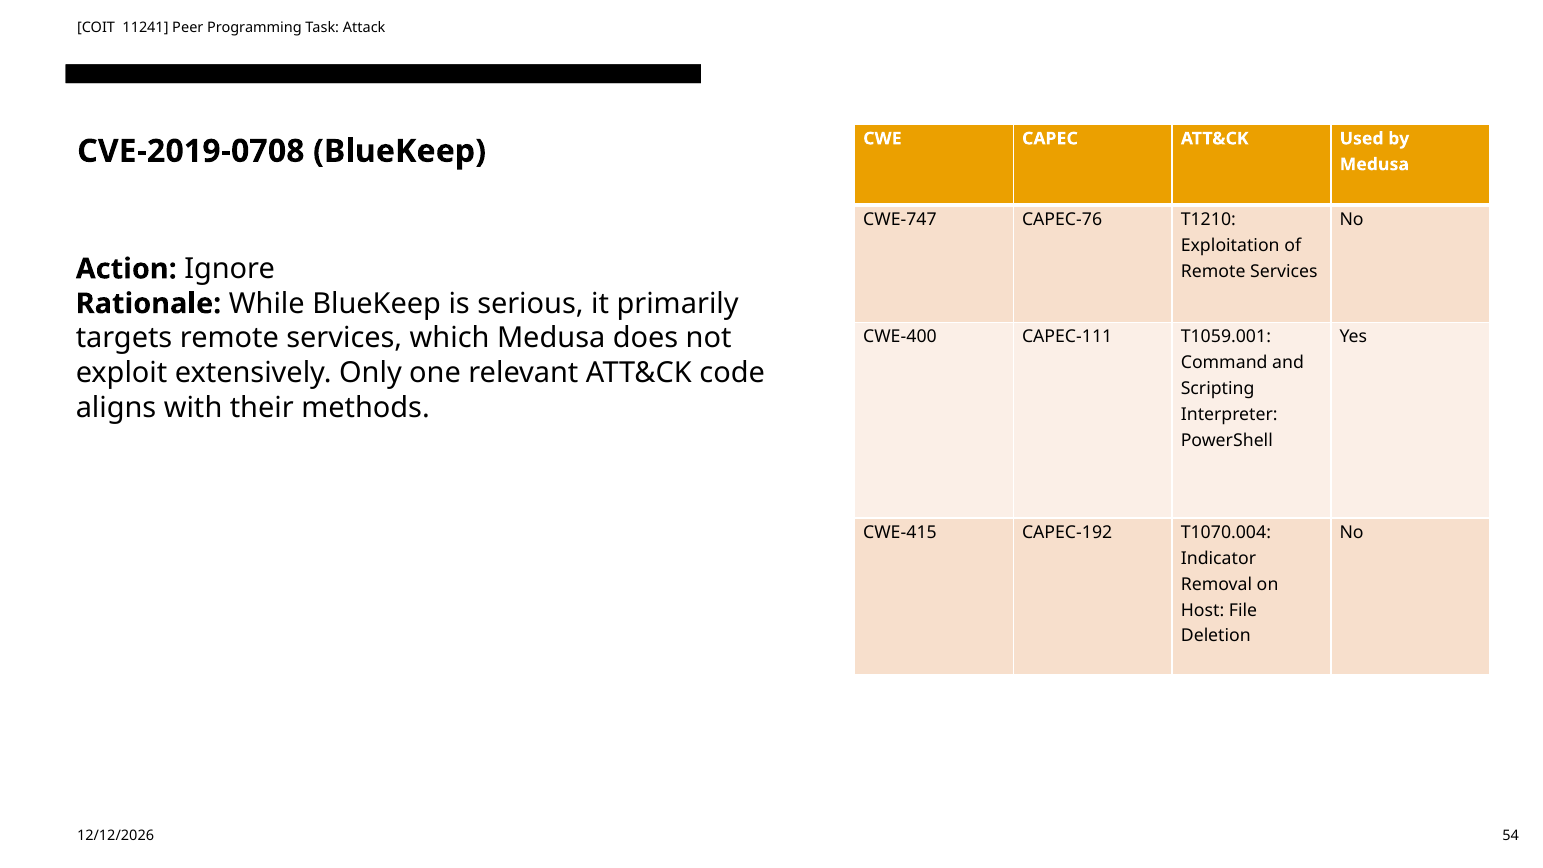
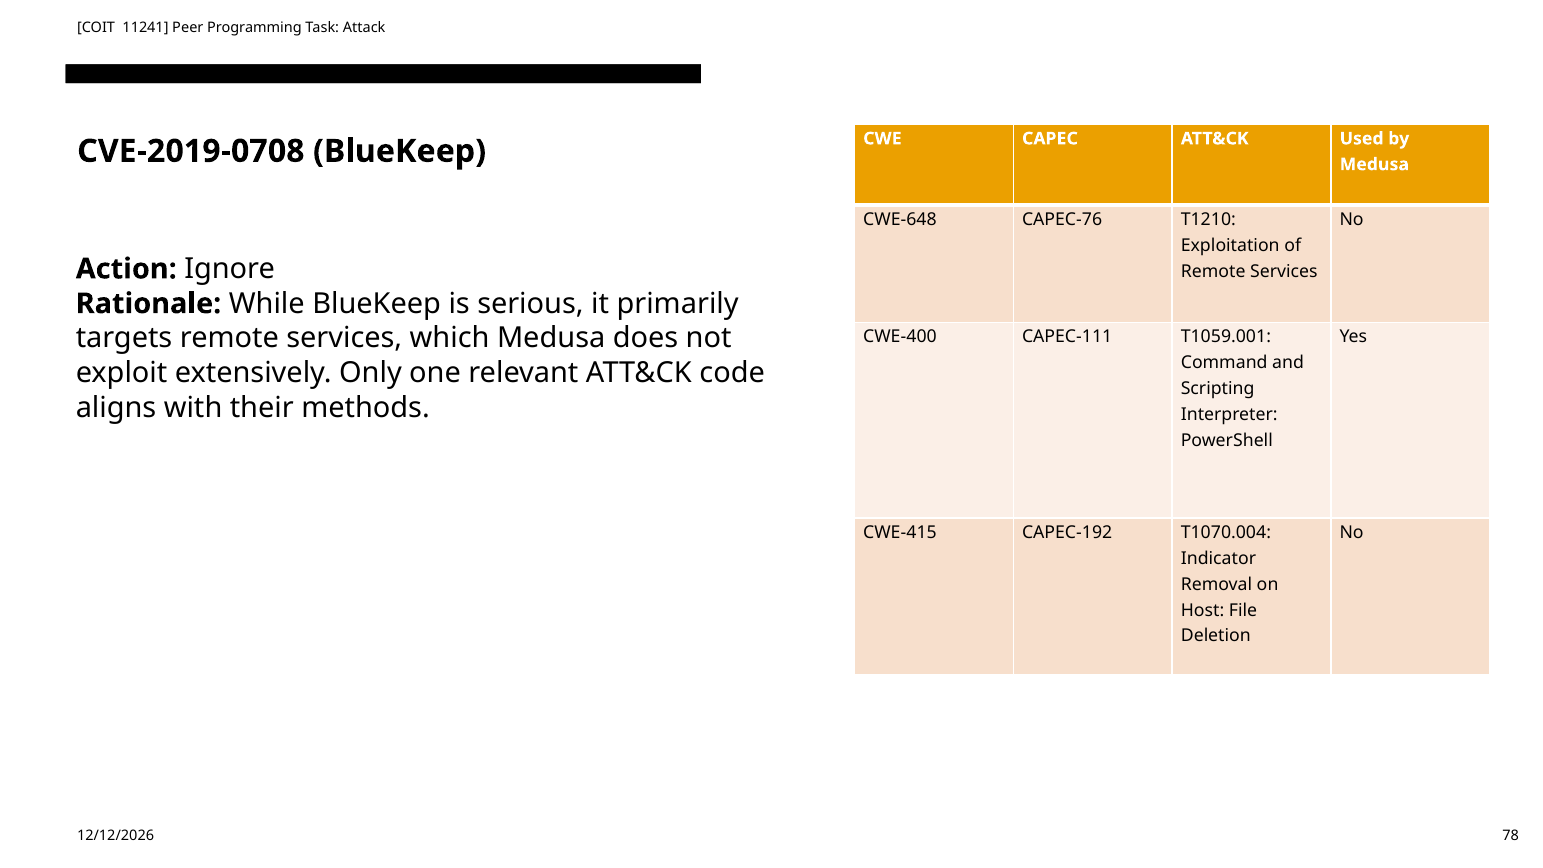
CWE-747: CWE-747 -> CWE-648
54: 54 -> 78
